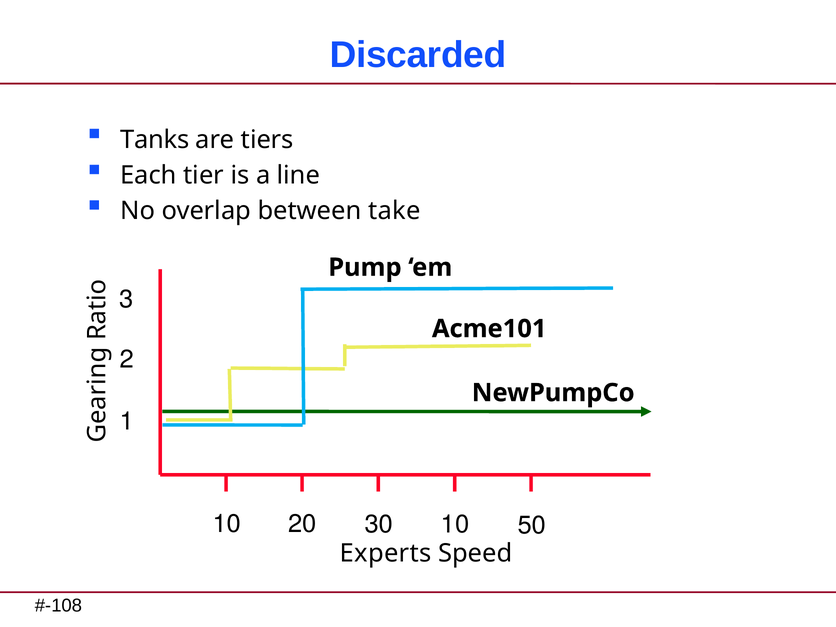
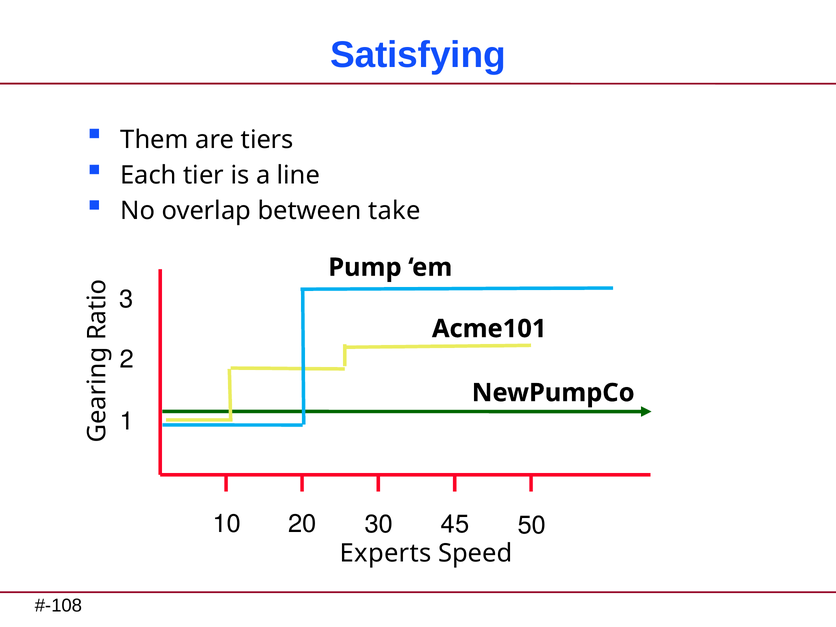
Discarded: Discarded -> Satisfying
Tanks: Tanks -> Them
30 10: 10 -> 45
